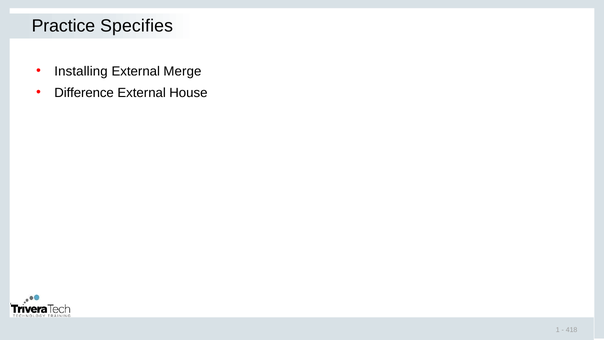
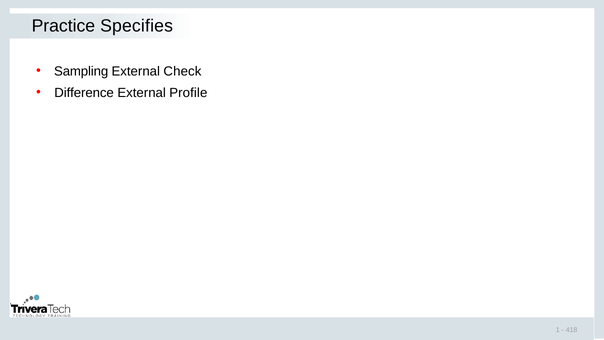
Installing: Installing -> Sampling
Merge: Merge -> Check
House: House -> Profile
